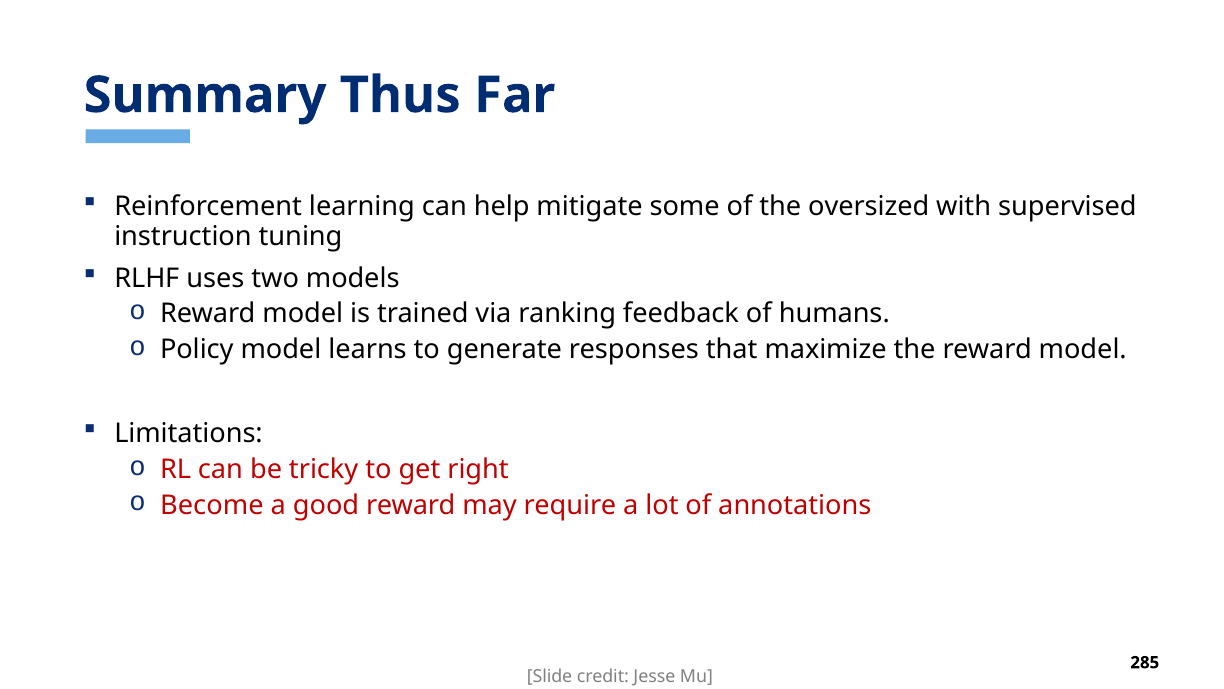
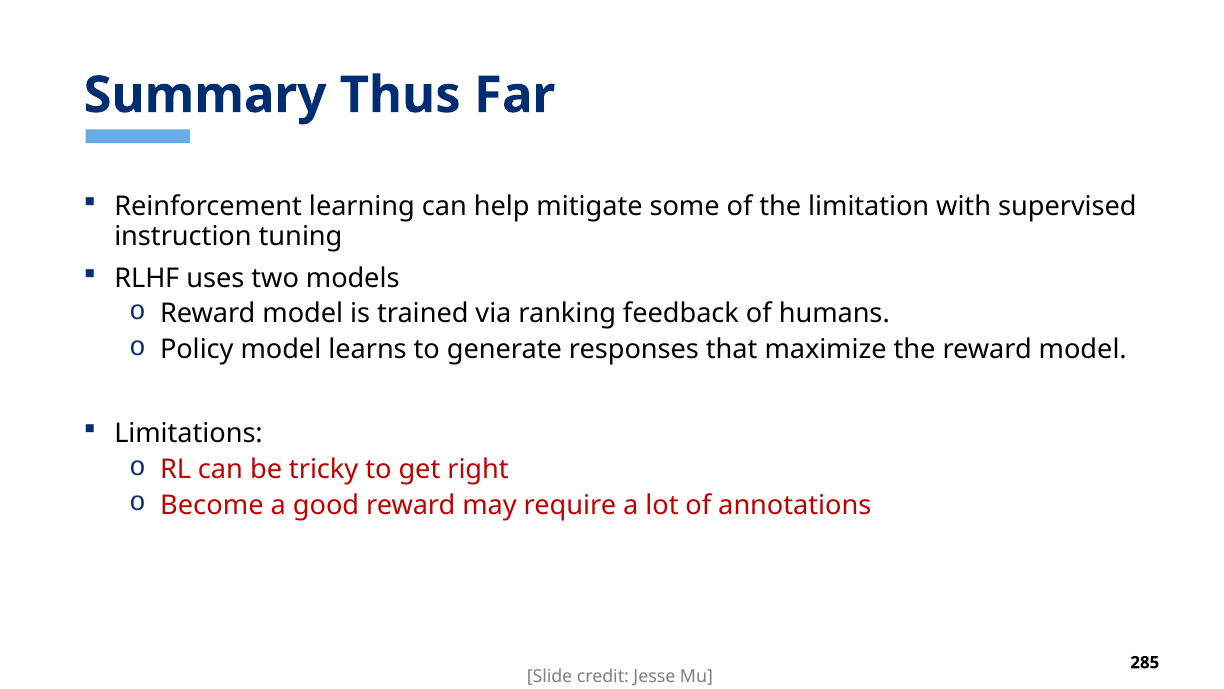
oversized: oversized -> limitation
